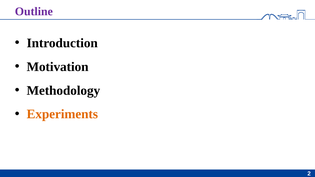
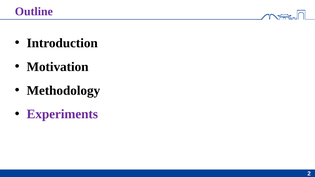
Experiments colour: orange -> purple
